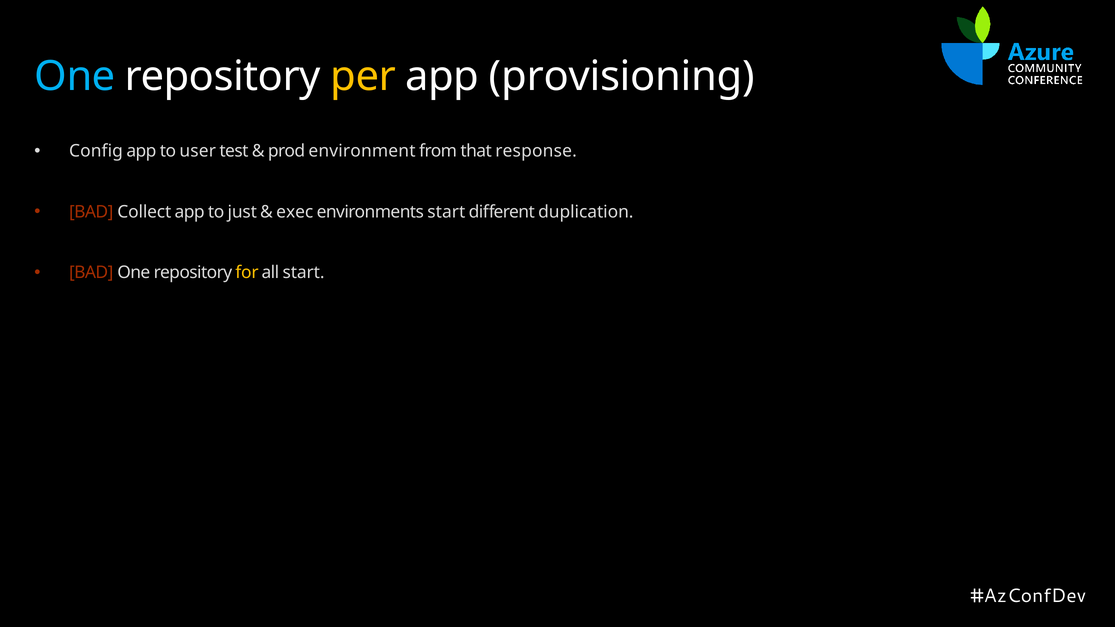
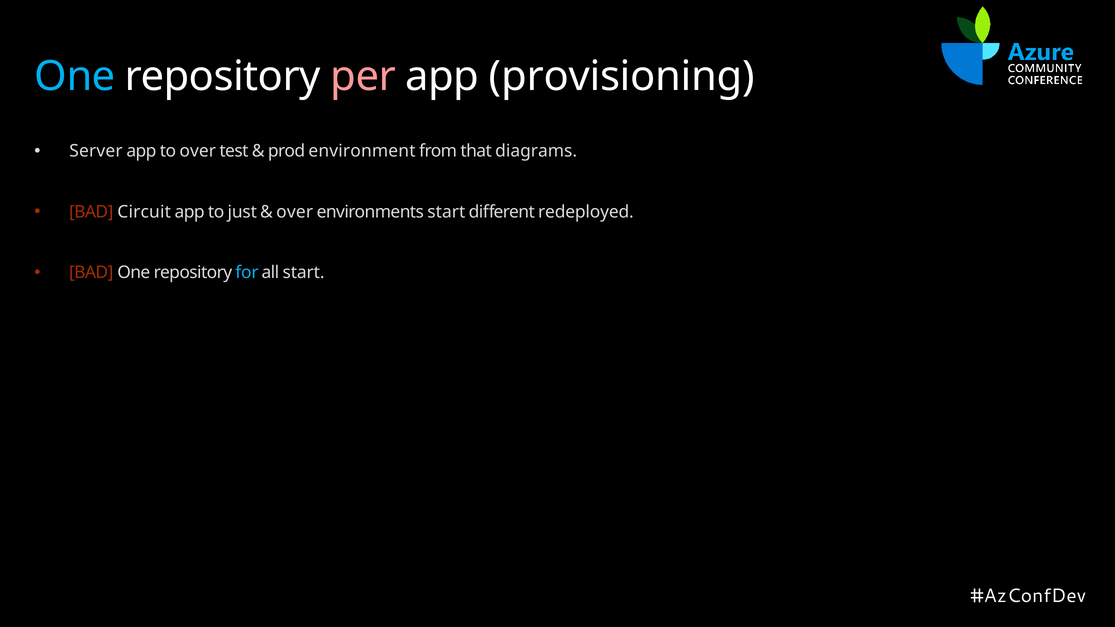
per colour: yellow -> pink
Config: Config -> Server
to user: user -> over
response: response -> diagrams
Collect: Collect -> Circuit
exec at (295, 212): exec -> over
duplication: duplication -> redeployed
for colour: yellow -> light blue
